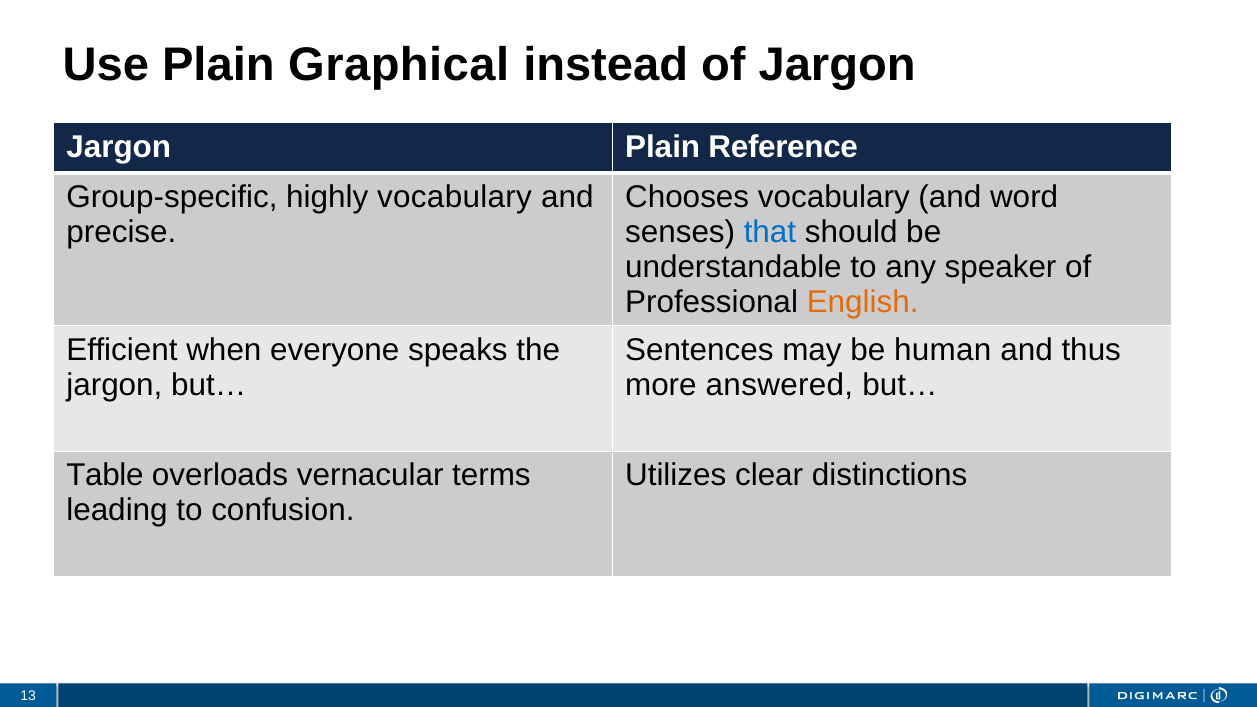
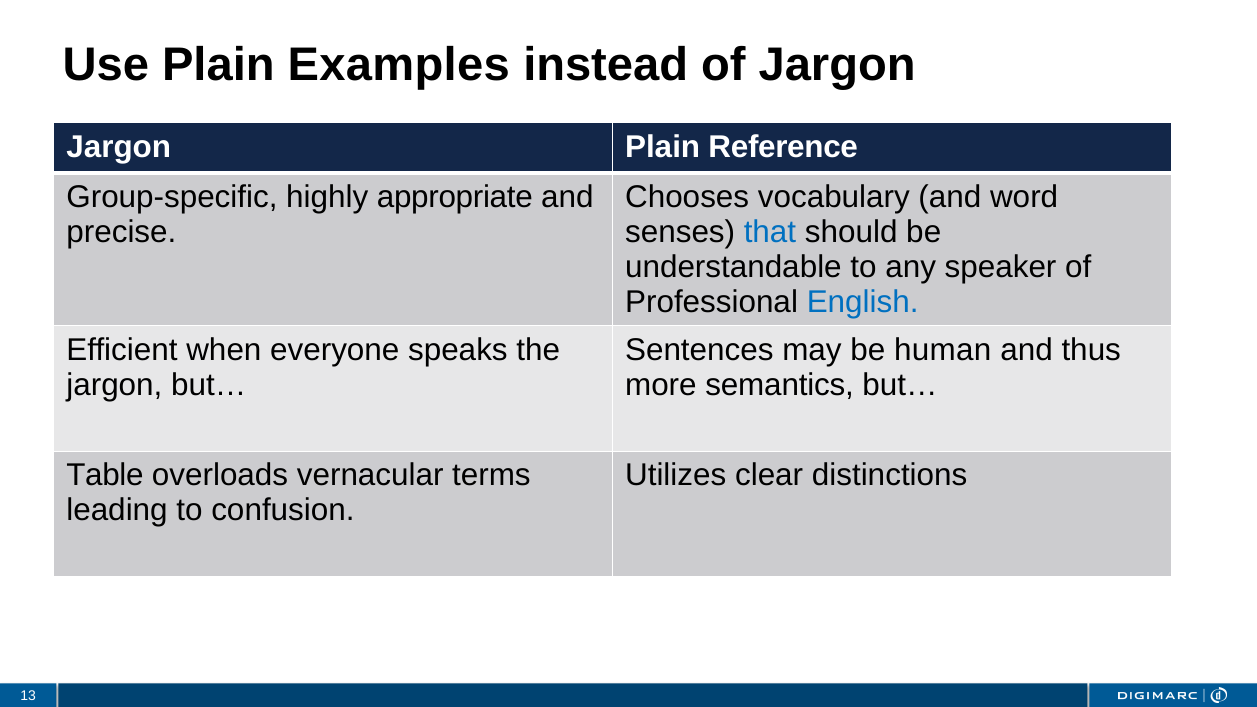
Graphical: Graphical -> Examples
highly vocabulary: vocabulary -> appropriate
English colour: orange -> blue
answered: answered -> semantics
